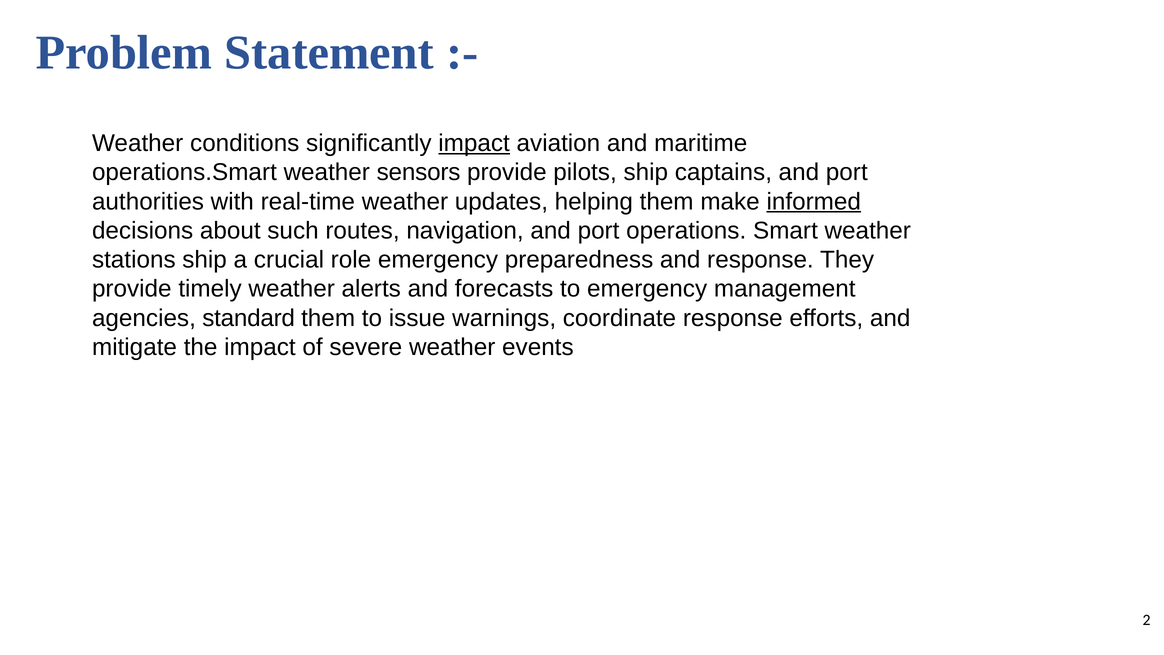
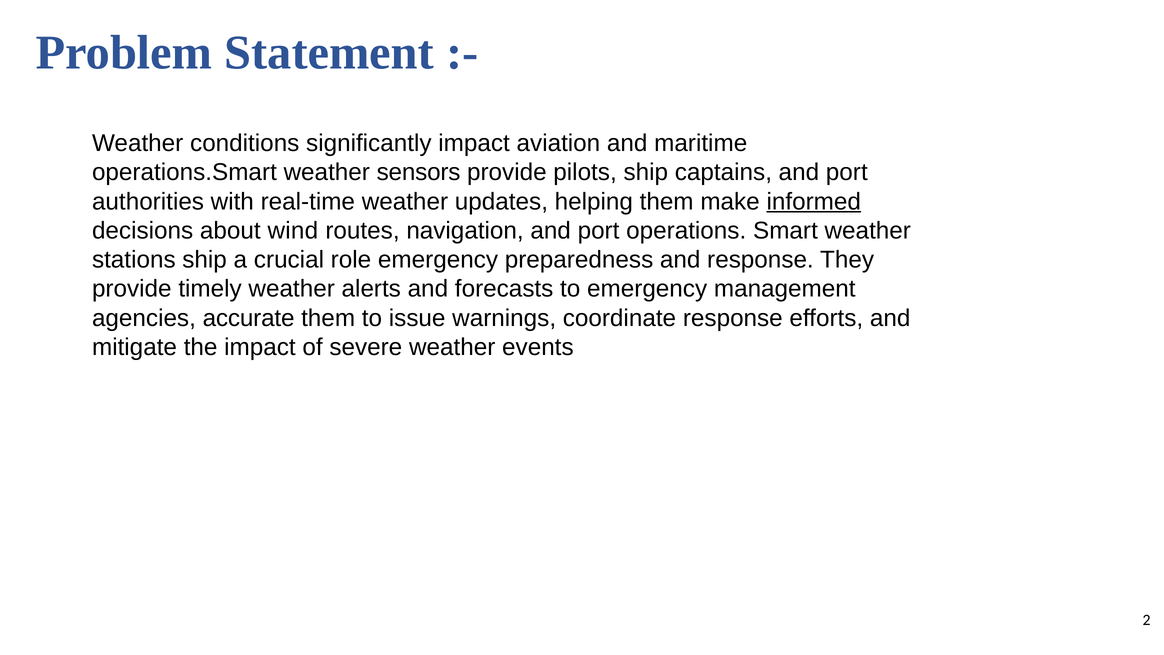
impact at (474, 143) underline: present -> none
such: such -> wind
standard: standard -> accurate
